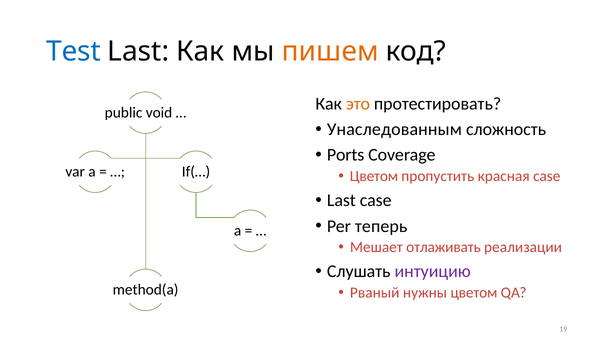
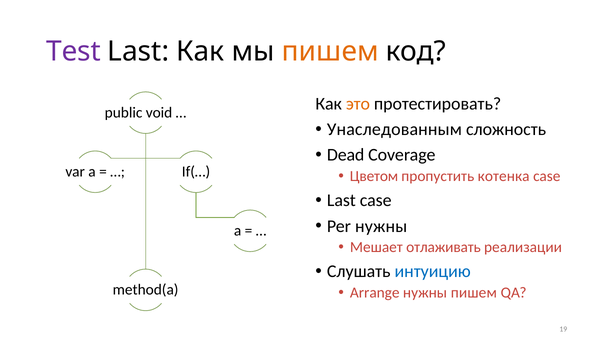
Test colour: blue -> purple
Ports: Ports -> Dead
красная: красная -> котенка
Per теперь: теперь -> нужны
интуицию colour: purple -> blue
Рваный: Рваный -> Arrange
нужны цветом: цветом -> пишем
